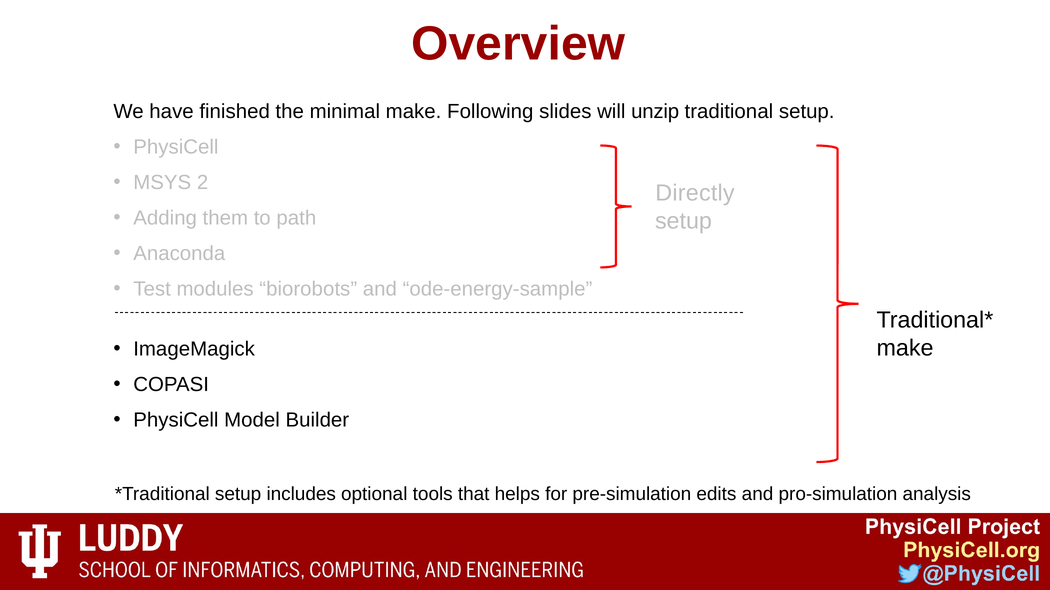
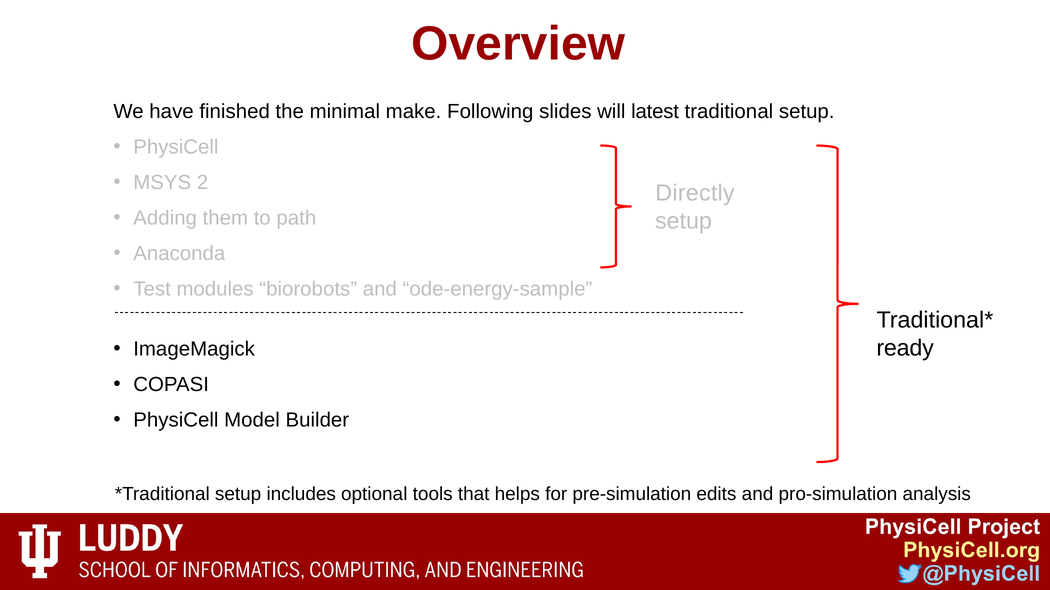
unzip: unzip -> latest
make at (905, 348): make -> ready
